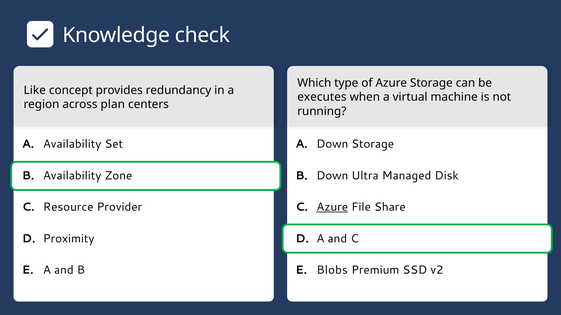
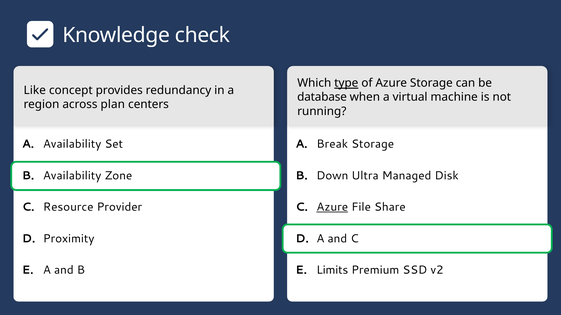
type underline: none -> present
executes: executes -> database
A Down: Down -> Break
Blobs: Blobs -> Limits
